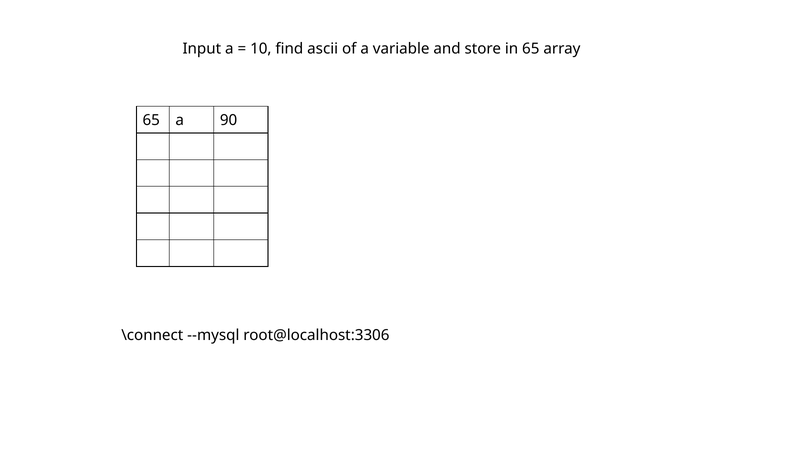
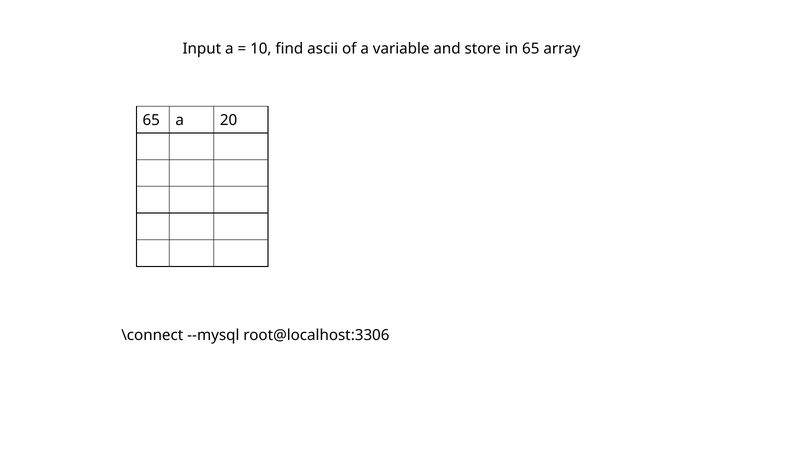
90: 90 -> 20
